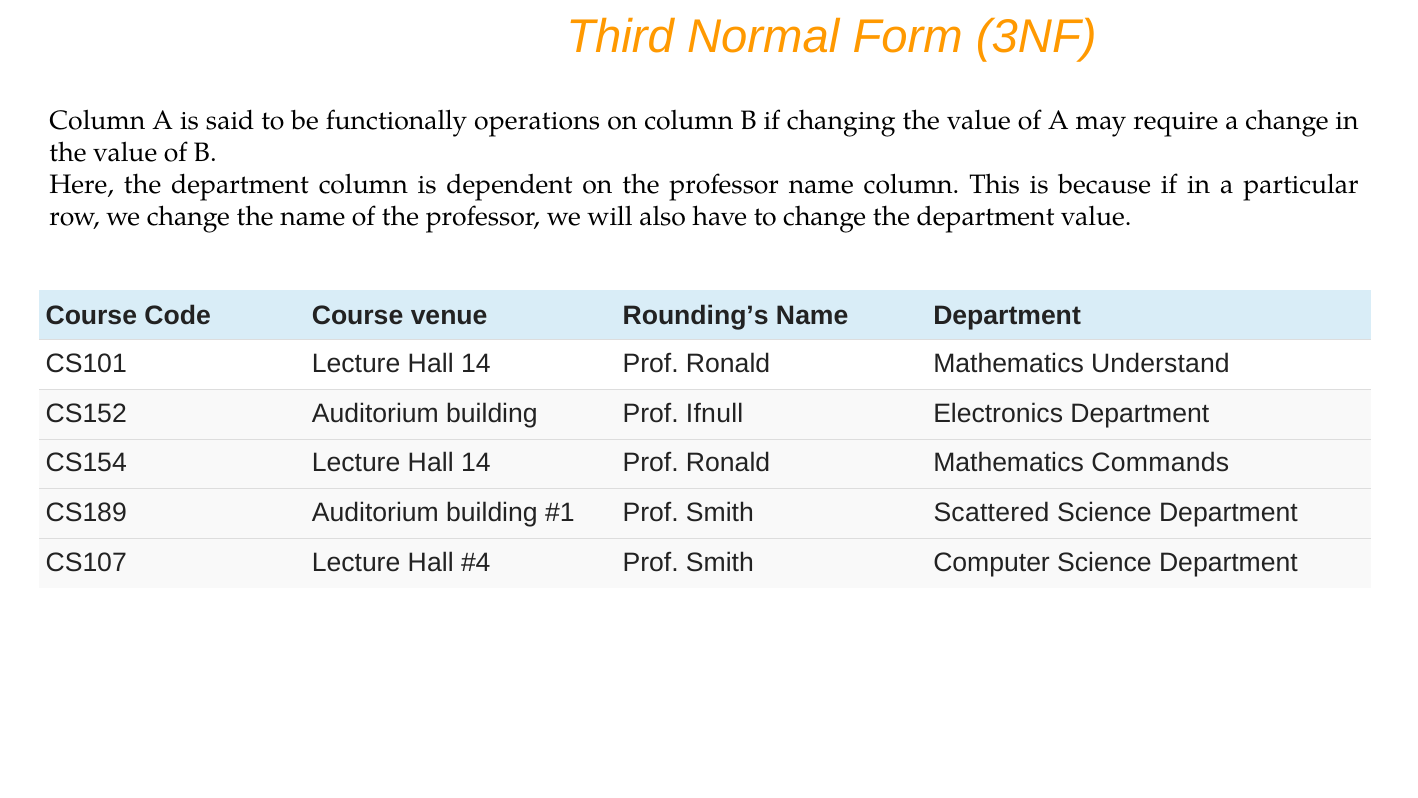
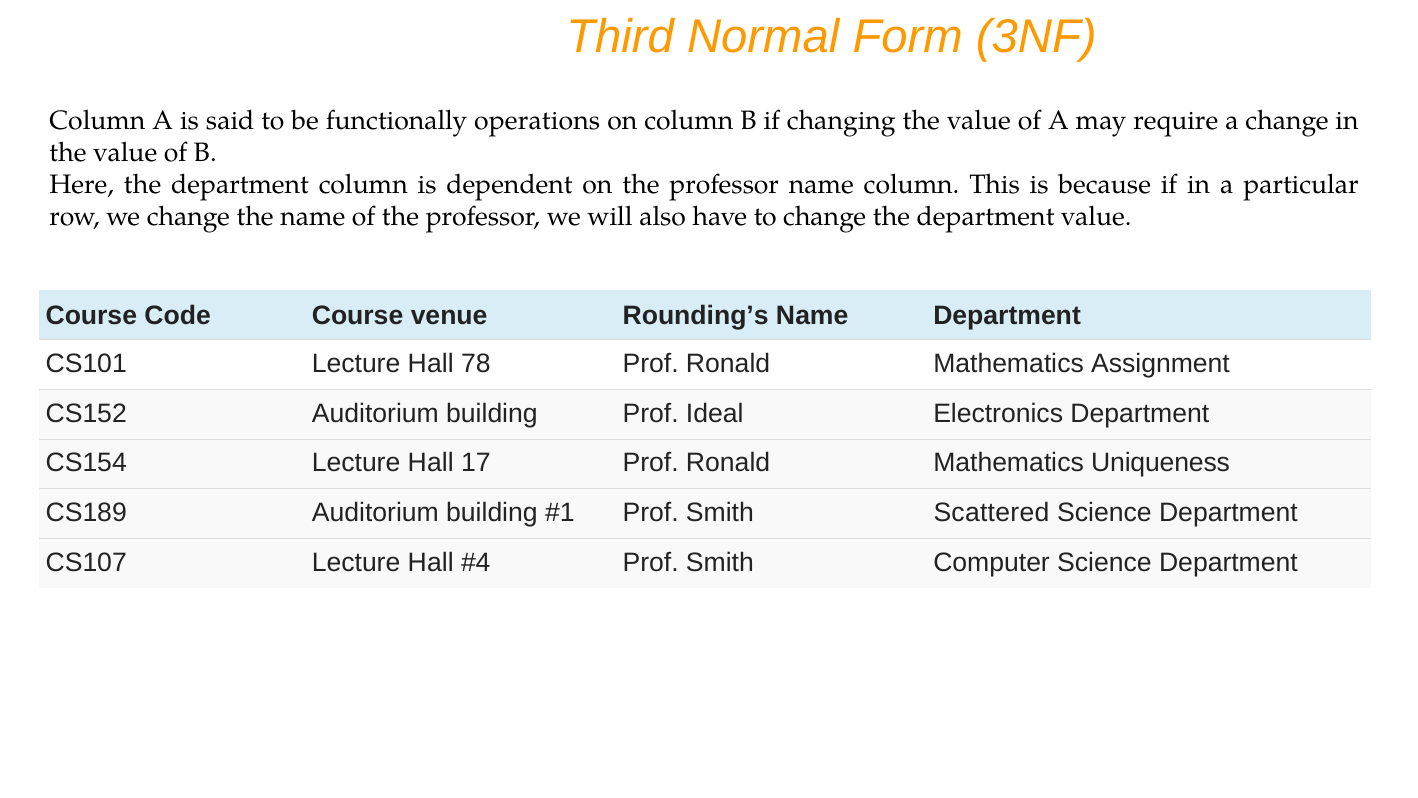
CS101 Lecture Hall 14: 14 -> 78
Understand: Understand -> Assignment
Ifnull: Ifnull -> Ideal
CS154 Lecture Hall 14: 14 -> 17
Commands: Commands -> Uniqueness
